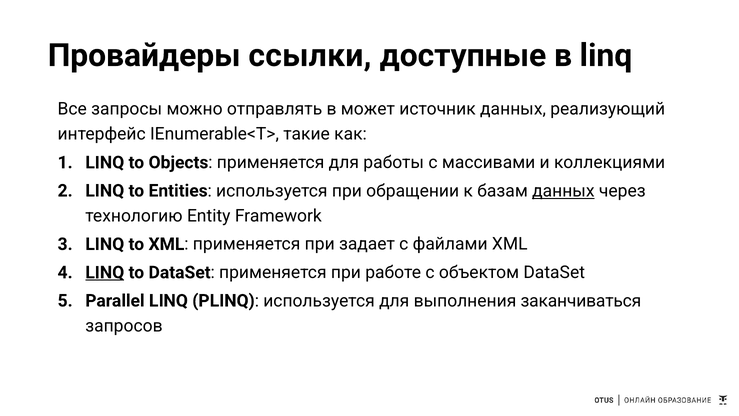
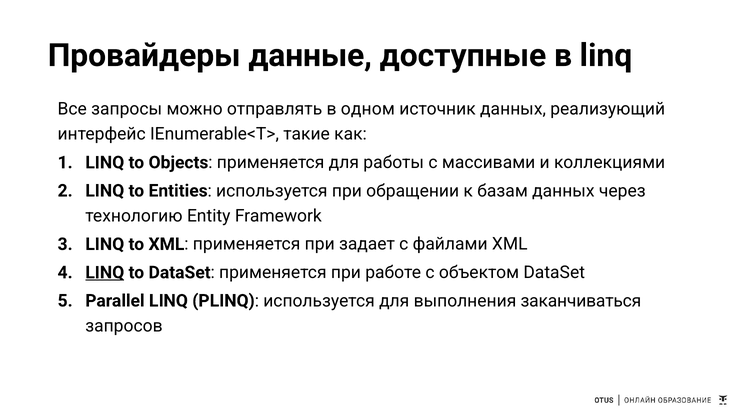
ссылки: ссылки -> данные
может: может -> одном
данных at (563, 191) underline: present -> none
